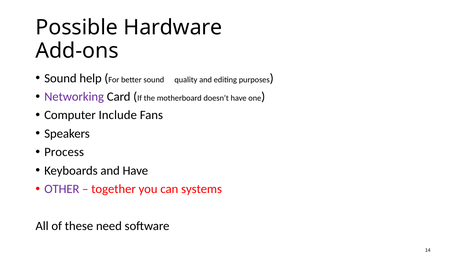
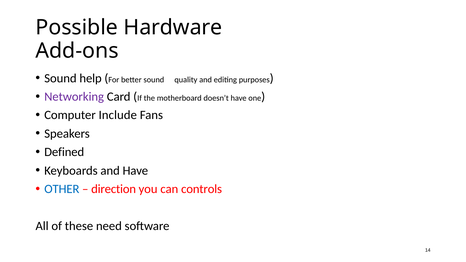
Process: Process -> Defined
OTHER colour: purple -> blue
together: together -> direction
systems: systems -> controls
